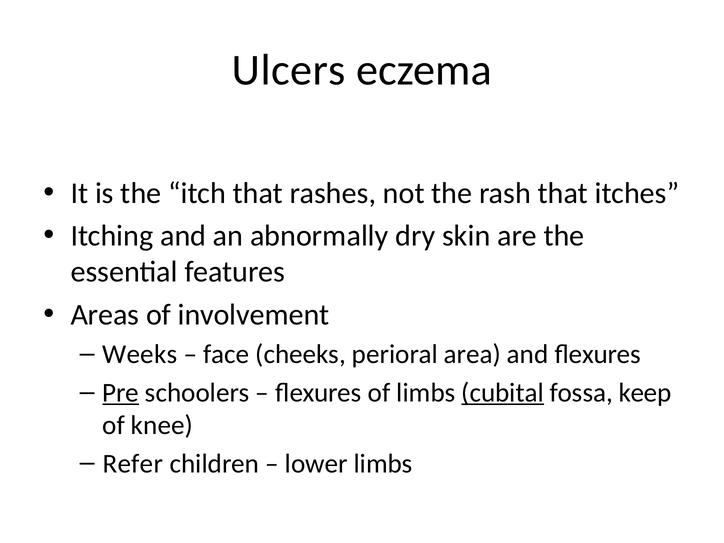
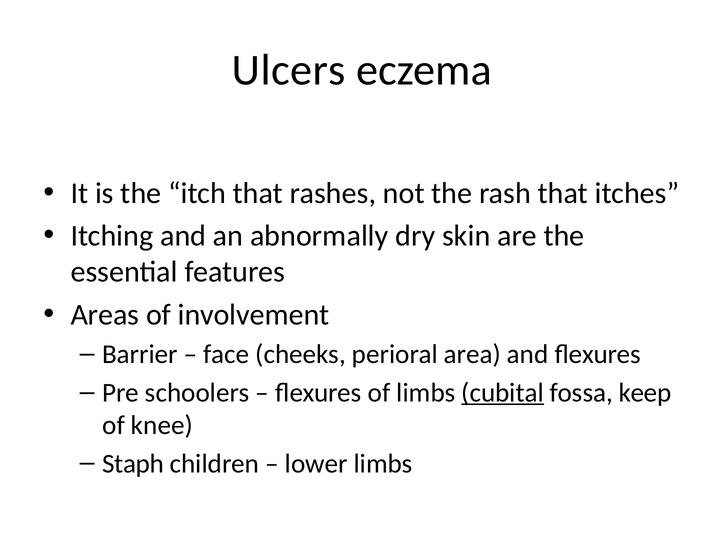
Weeks: Weeks -> Barrier
Pre underline: present -> none
Refer: Refer -> Staph
